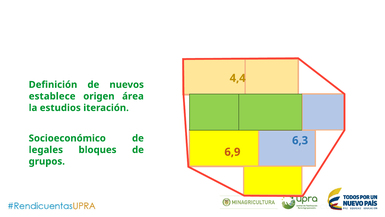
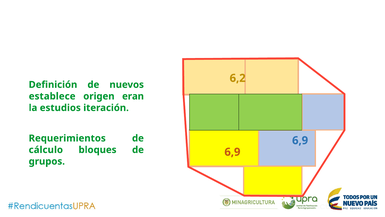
4,4: 4,4 -> 6,2
área: área -> eran
Socioeconómico: Socioeconómico -> Requerimientos
6,3 at (300, 140): 6,3 -> 6,9
legales: legales -> cálculo
